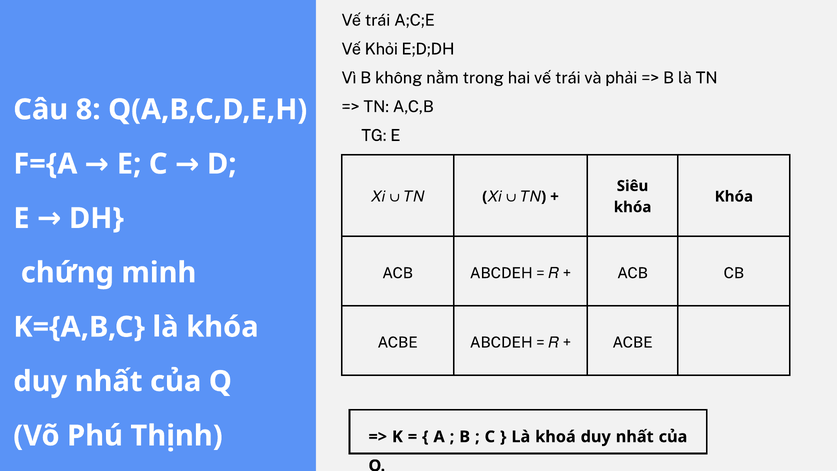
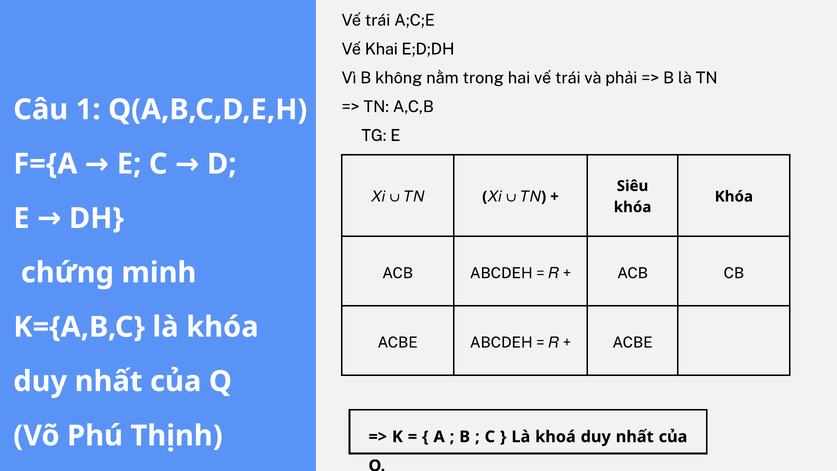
Khỏi: Khỏi -> Khai
8: 8 -> 1
